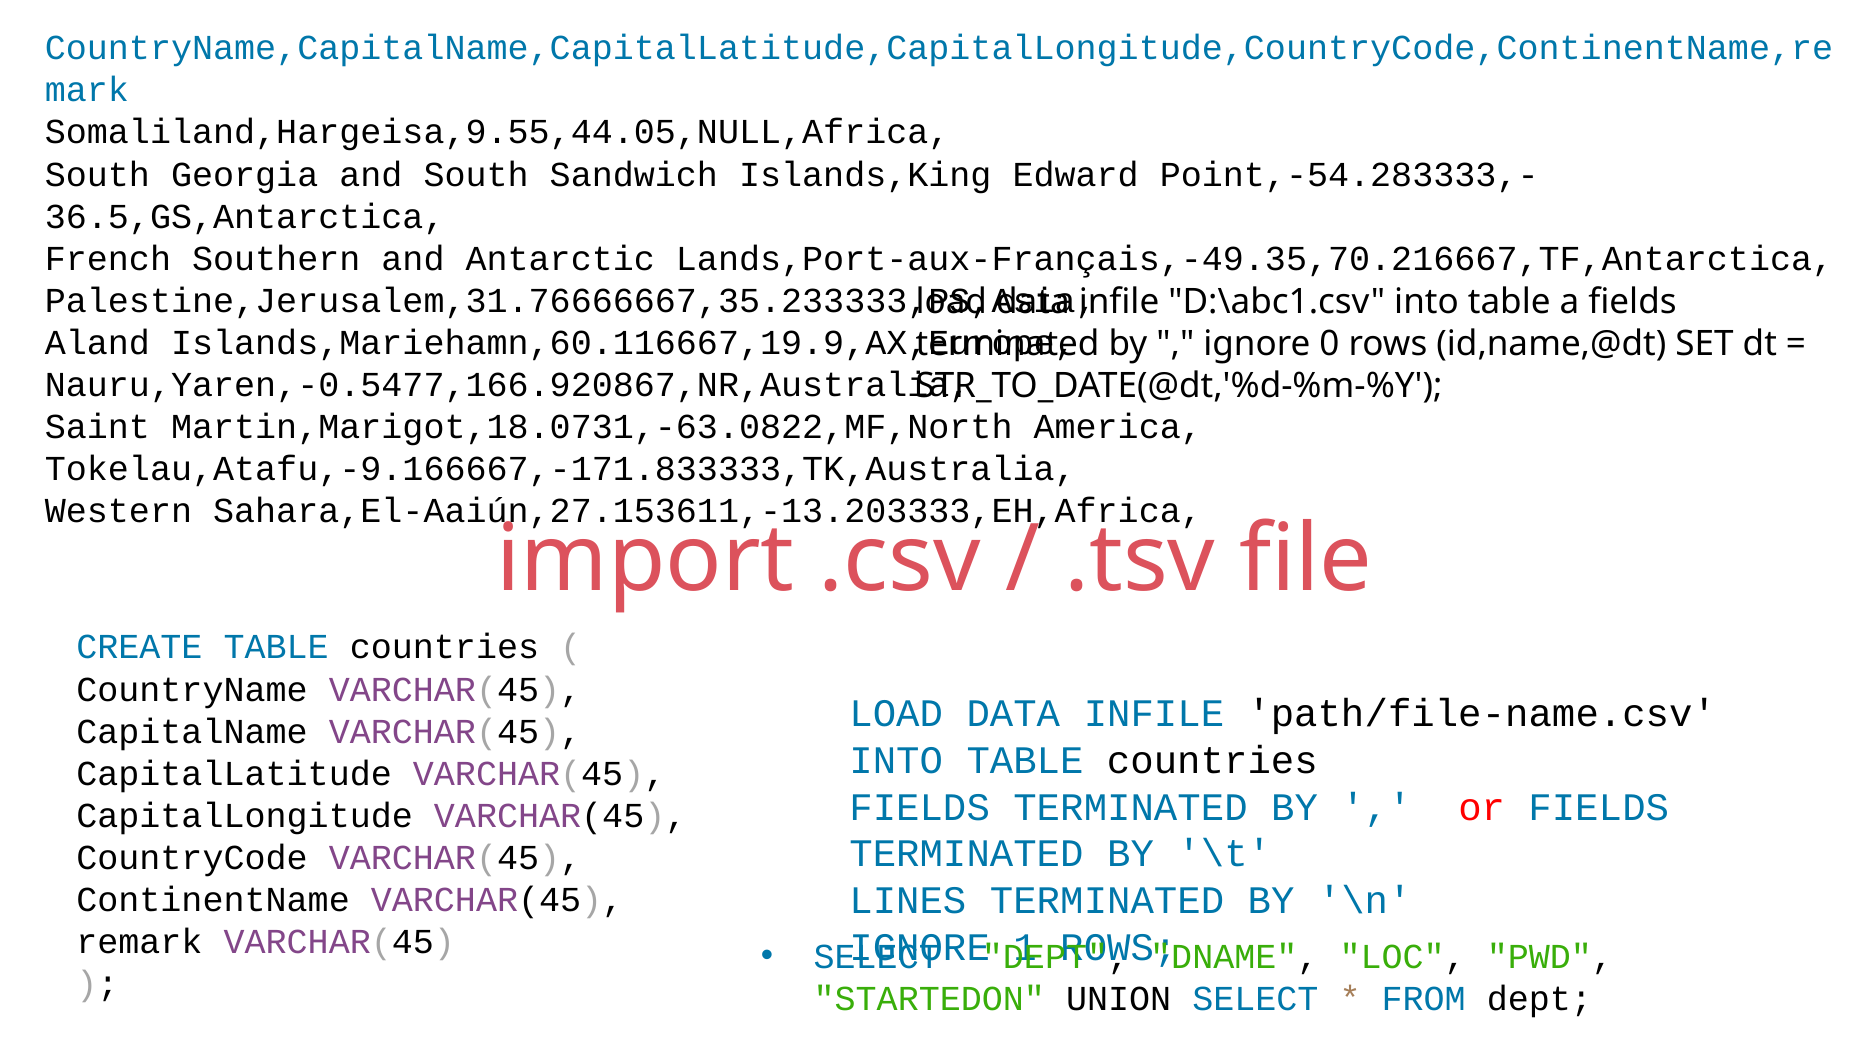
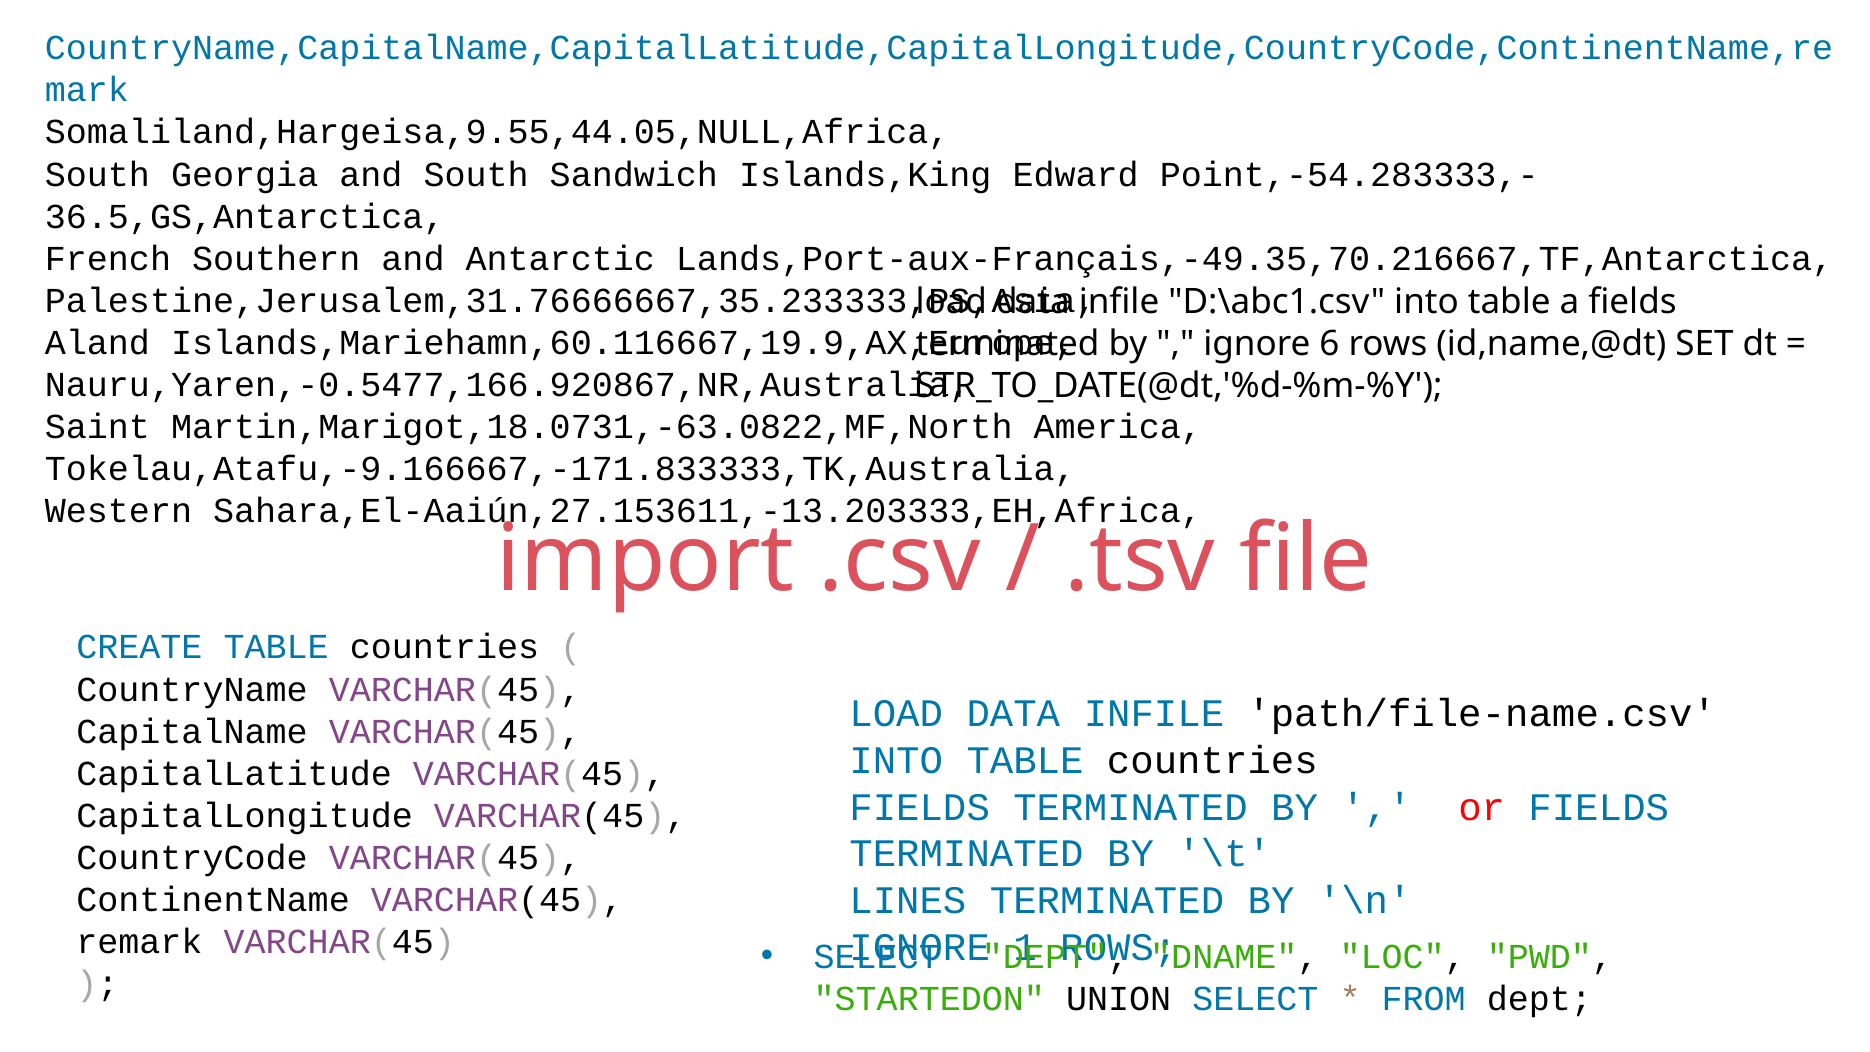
0: 0 -> 6
